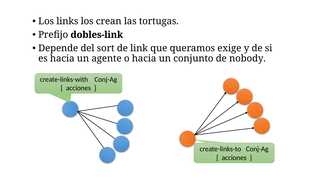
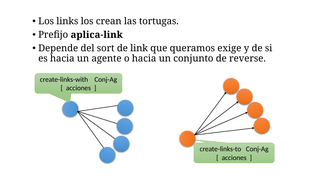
dobles-link: dobles-link -> aplica-link
nobody: nobody -> reverse
